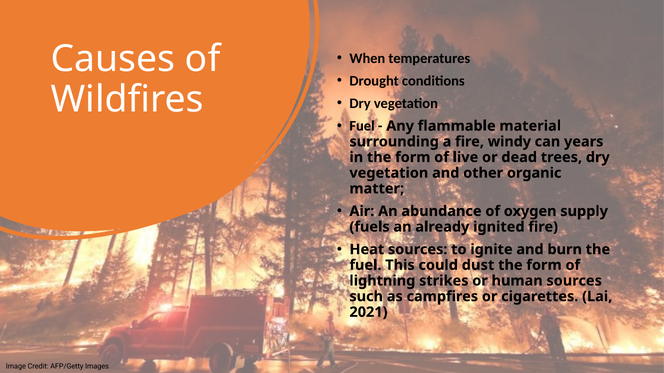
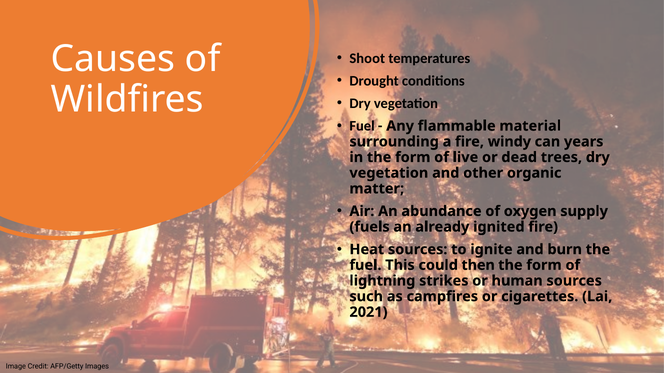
When: When -> Shoot
dust: dust -> then
